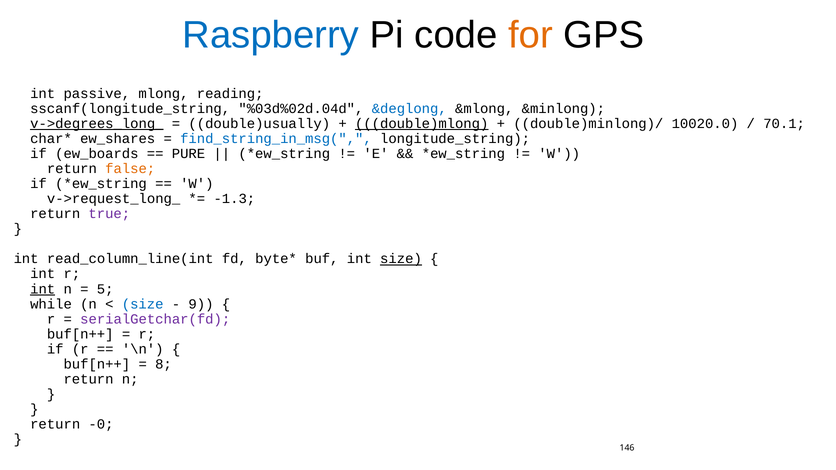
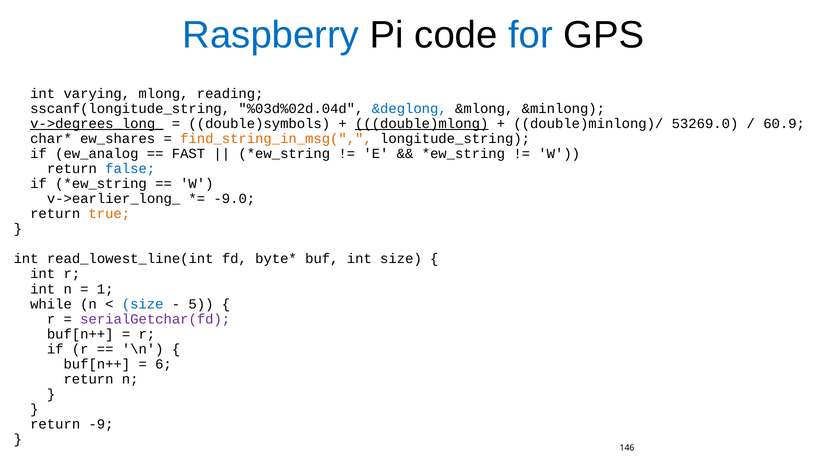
for colour: orange -> blue
passive: passive -> varying
double)usually: double)usually -> double)symbols
10020.0: 10020.0 -> 53269.0
70.1: 70.1 -> 60.9
find_string_in_msg( colour: blue -> orange
ew_boards: ew_boards -> ew_analog
PURE: PURE -> FAST
false colour: orange -> blue
v->request_long_: v->request_long_ -> v->earlier_long_
-1.3: -1.3 -> -9.0
true colour: purple -> orange
read_column_line(int: read_column_line(int -> read_lowest_line(int
size at (401, 259) underline: present -> none
int at (43, 289) underline: present -> none
5: 5 -> 1
9: 9 -> 5
8: 8 -> 6
-0: -0 -> -9
